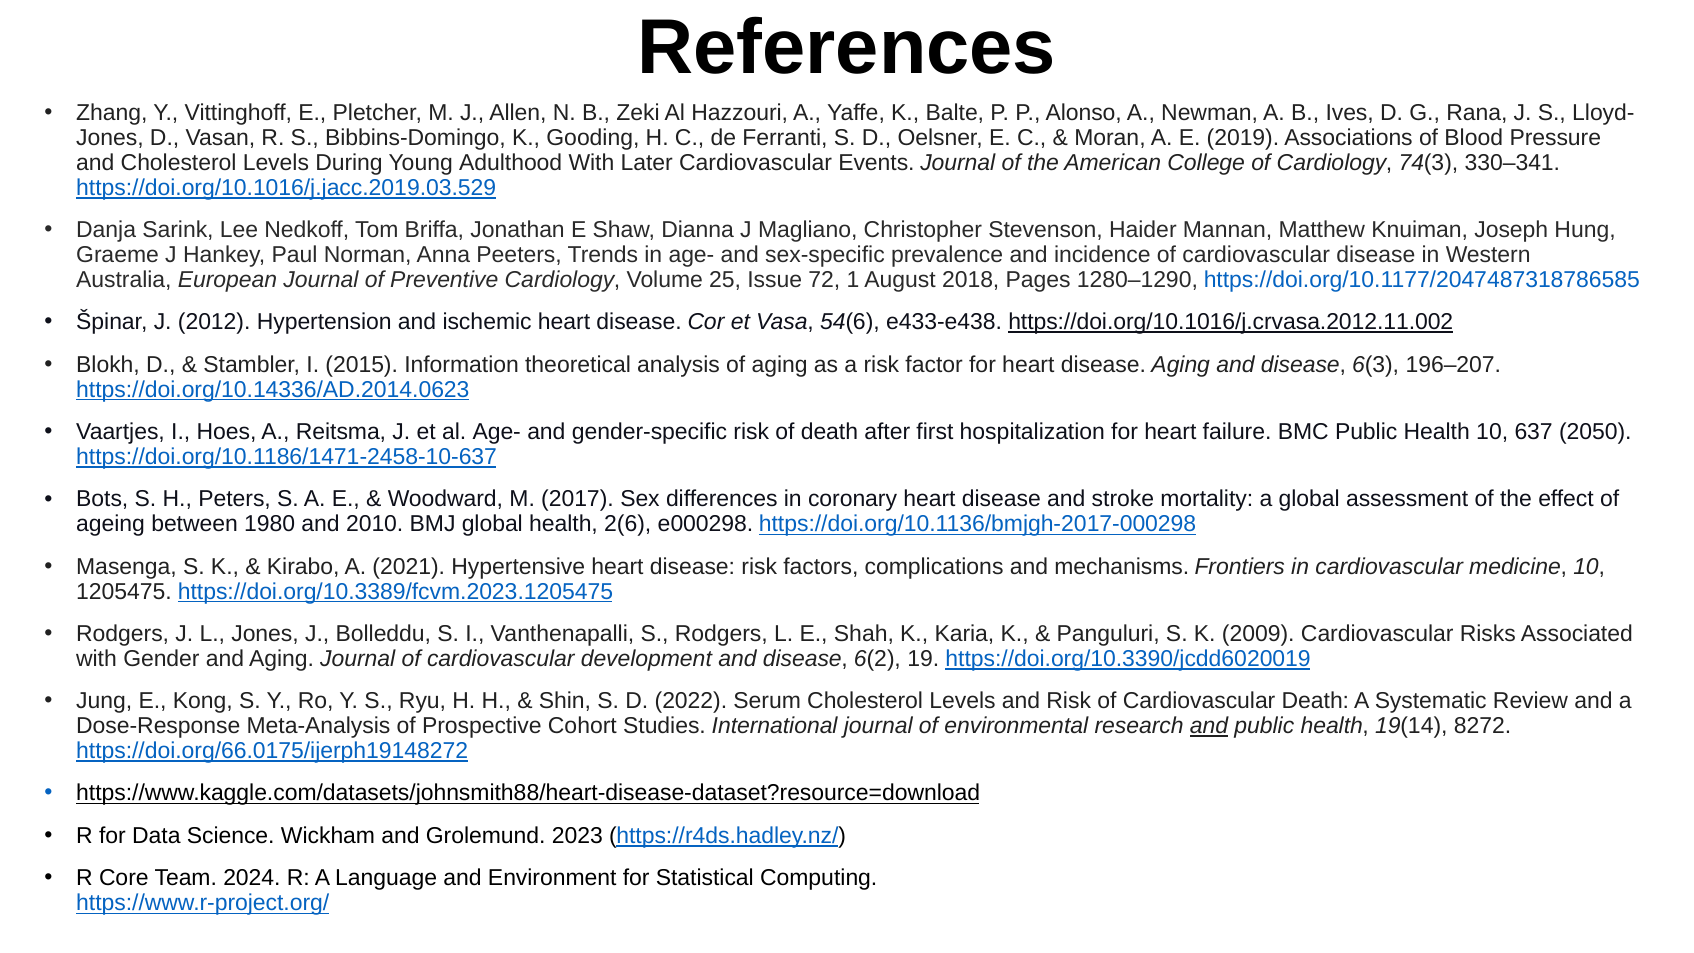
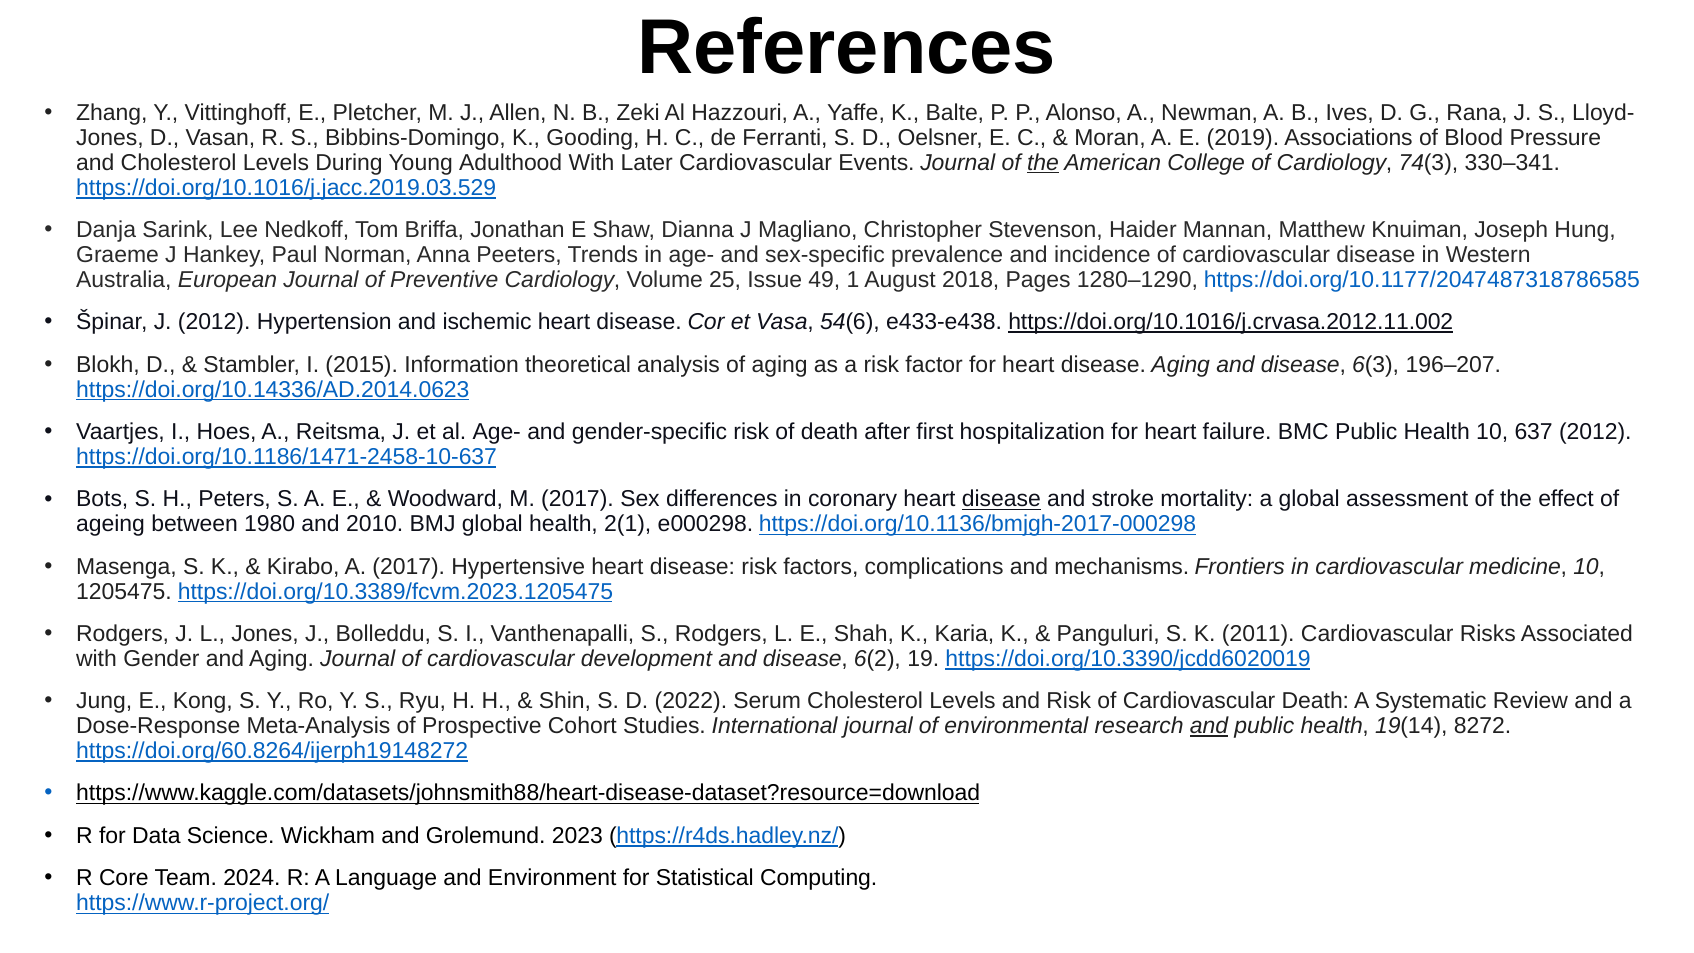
the at (1043, 163) underline: none -> present
72: 72 -> 49
637 2050: 2050 -> 2012
disease at (1001, 499) underline: none -> present
2(6: 2(6 -> 2(1
A 2021: 2021 -> 2017
2009: 2009 -> 2011
https://doi.org/66.0175/ijerph19148272: https://doi.org/66.0175/ijerph19148272 -> https://doi.org/60.8264/ijerph19148272
